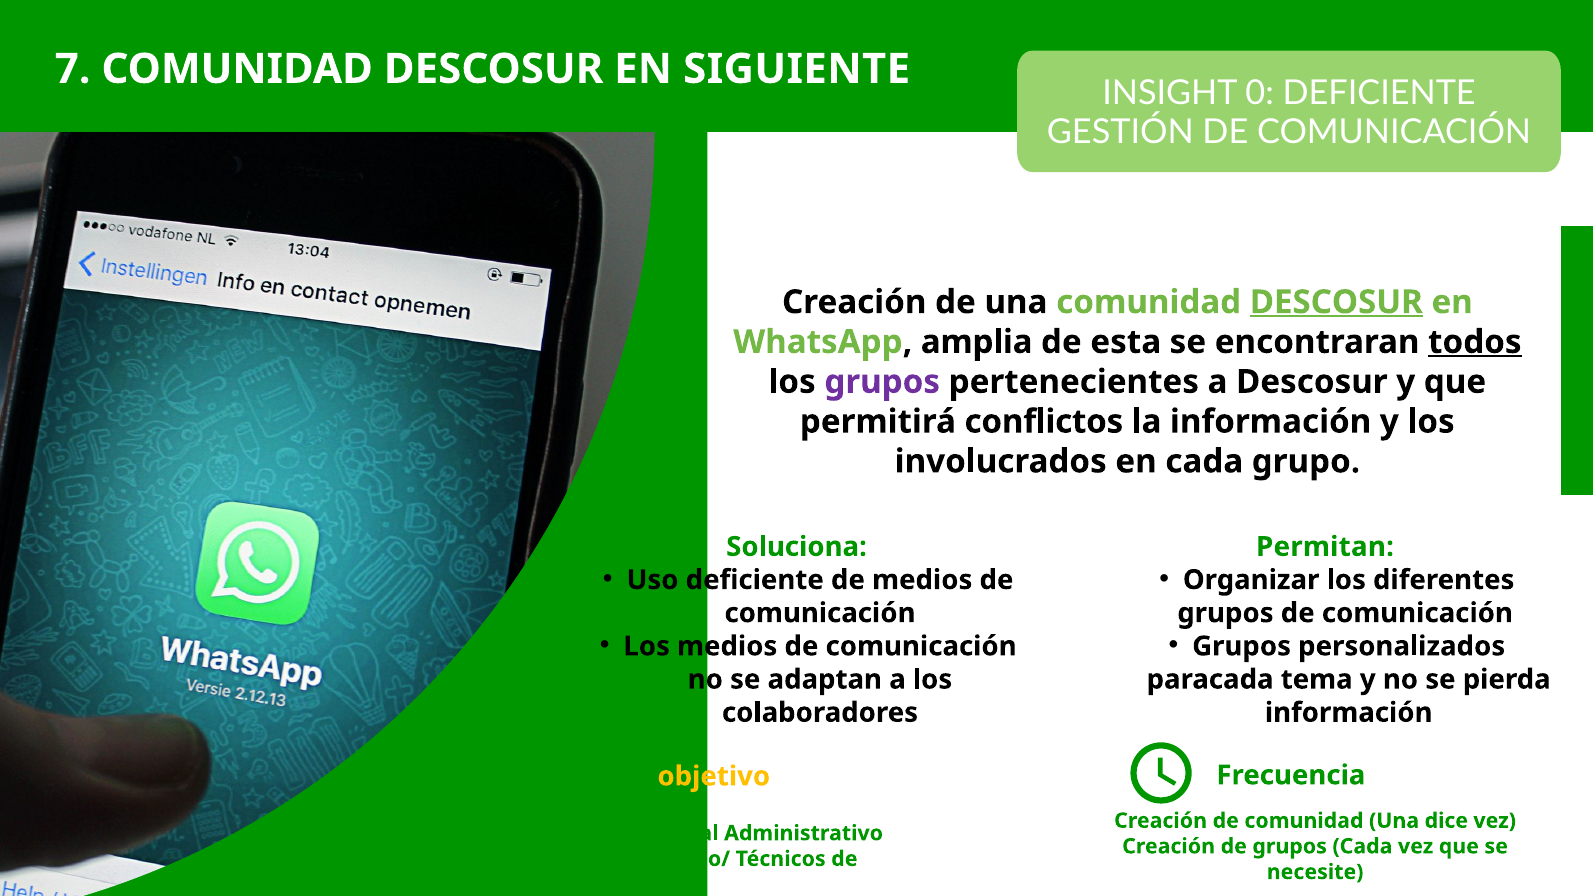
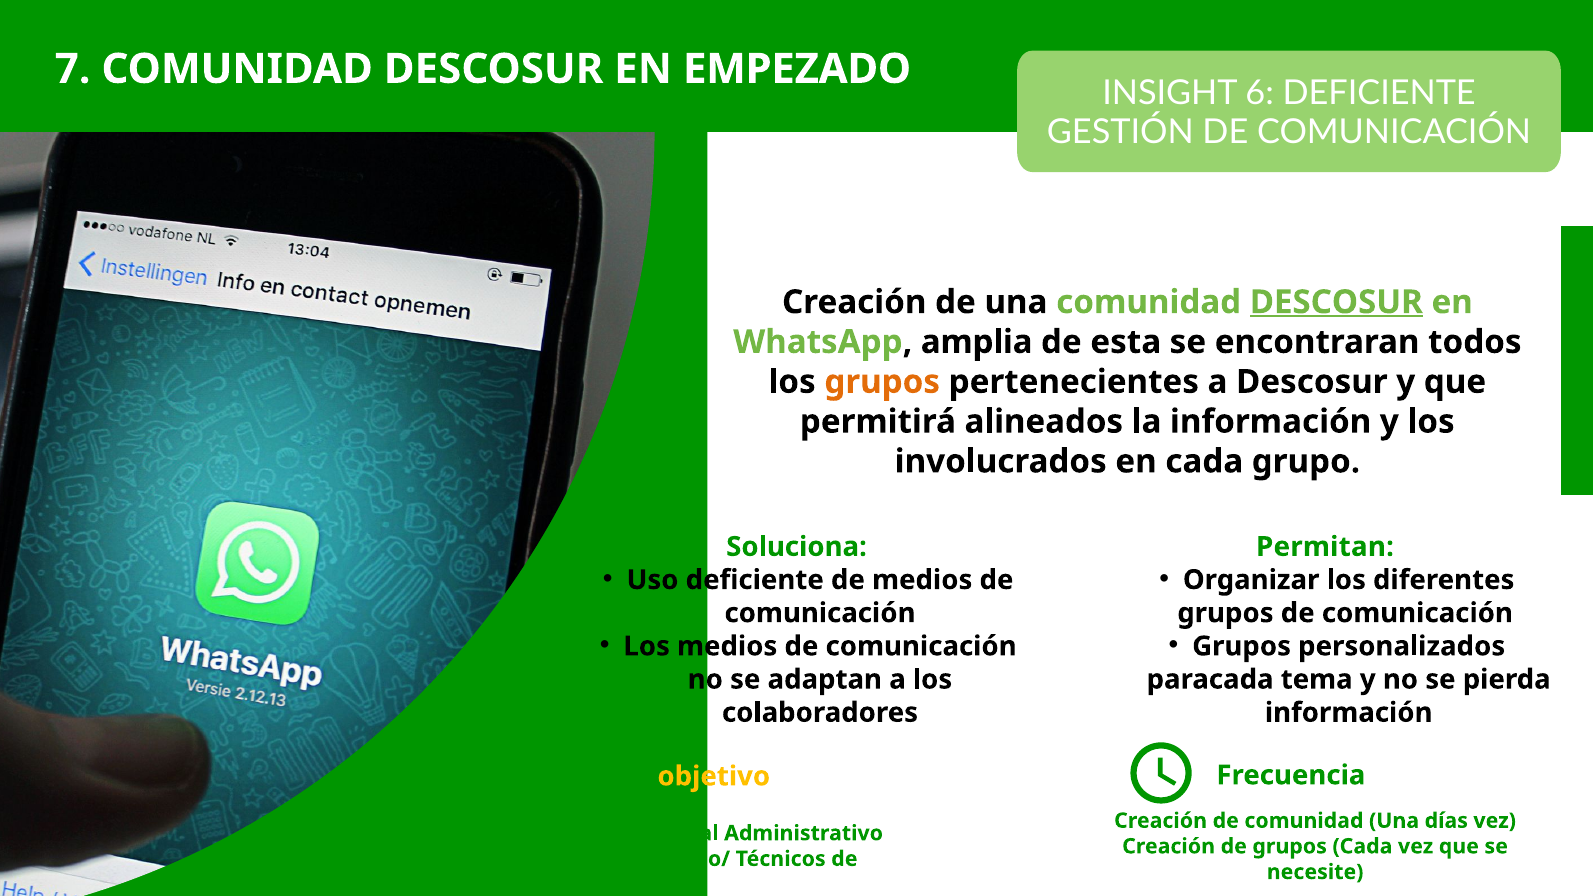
SIGUIENTE: SIGUIENTE -> EMPEZADO
0: 0 -> 6
todos underline: present -> none
grupos at (882, 382) colour: purple -> orange
conflictos: conflictos -> alineados
dice: dice -> días
